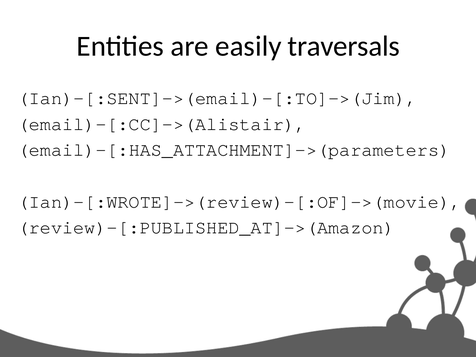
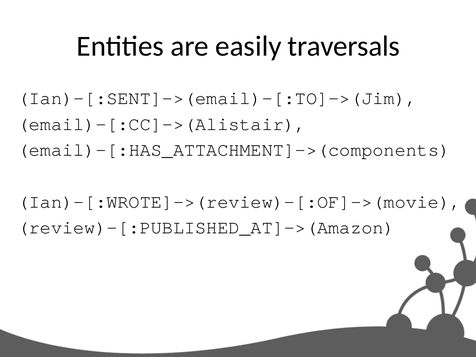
email)-[:HAS_ATTACHMENT]->(parameters: email)-[:HAS_ATTACHMENT]->(parameters -> email)-[:HAS_ATTACHMENT]->(components
